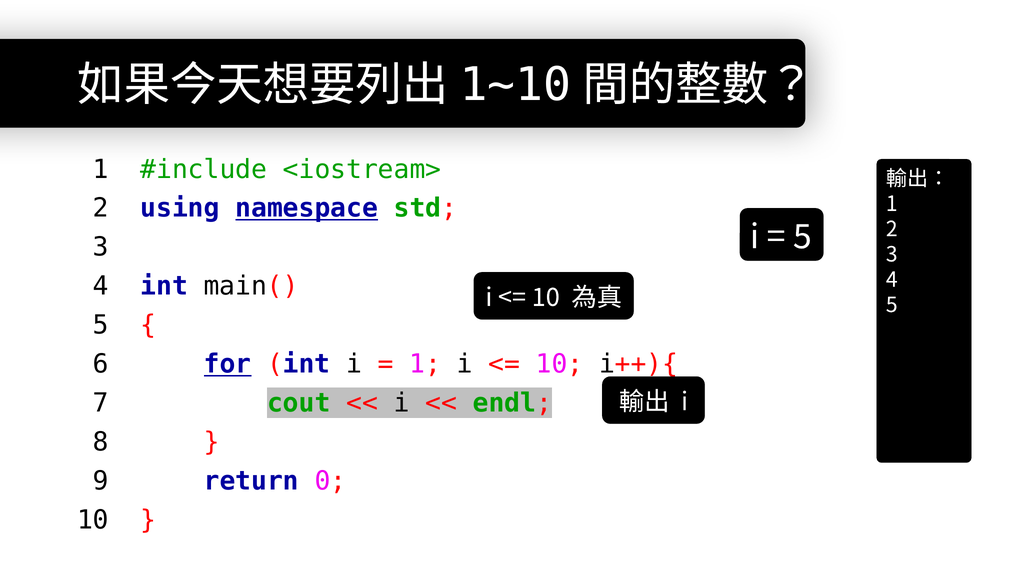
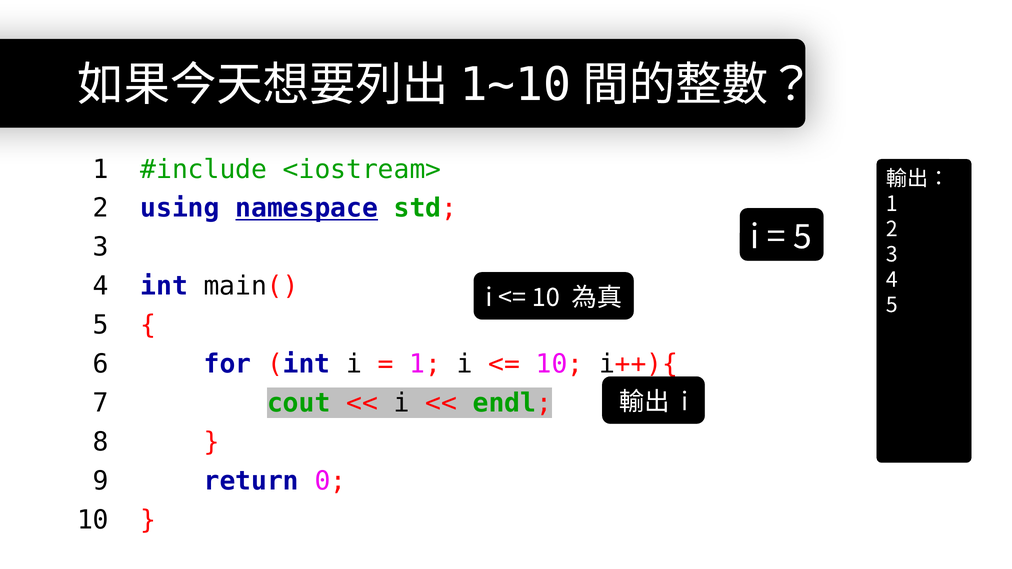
for underline: present -> none
